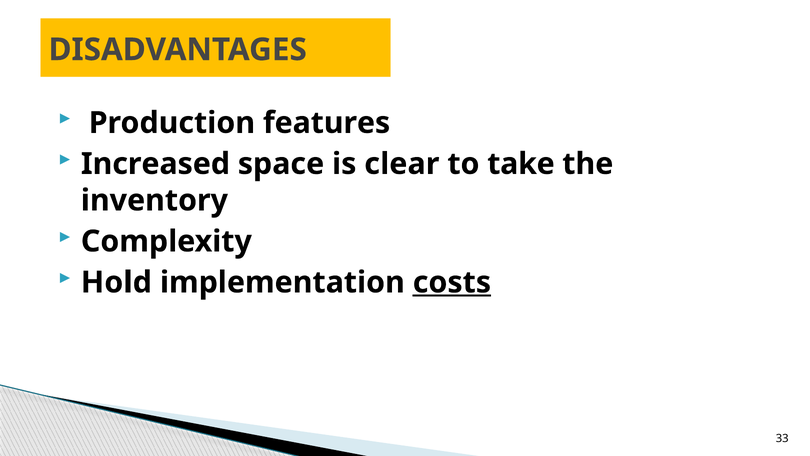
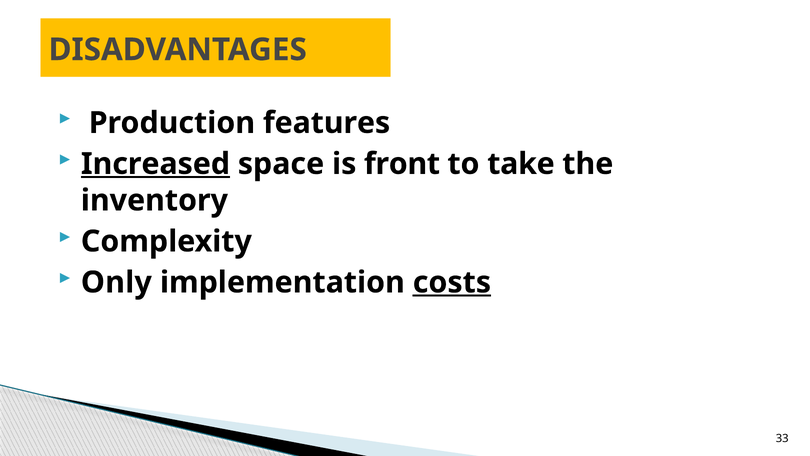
Increased underline: none -> present
clear: clear -> front
Hold: Hold -> Only
